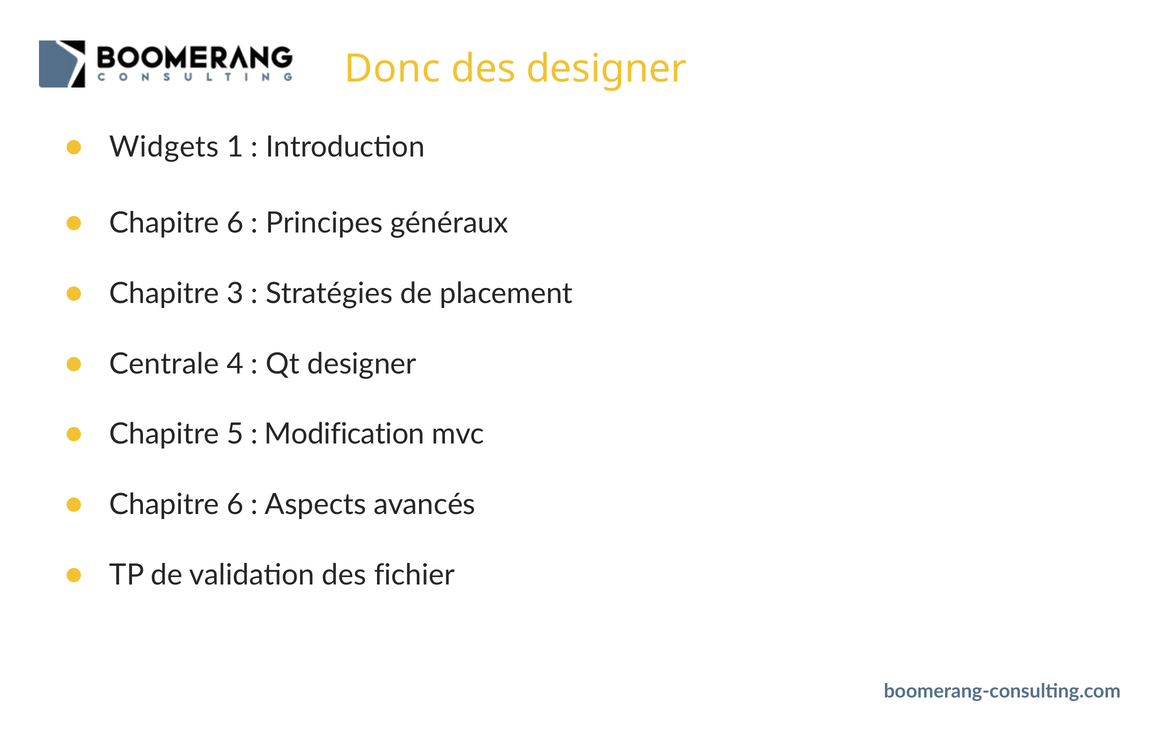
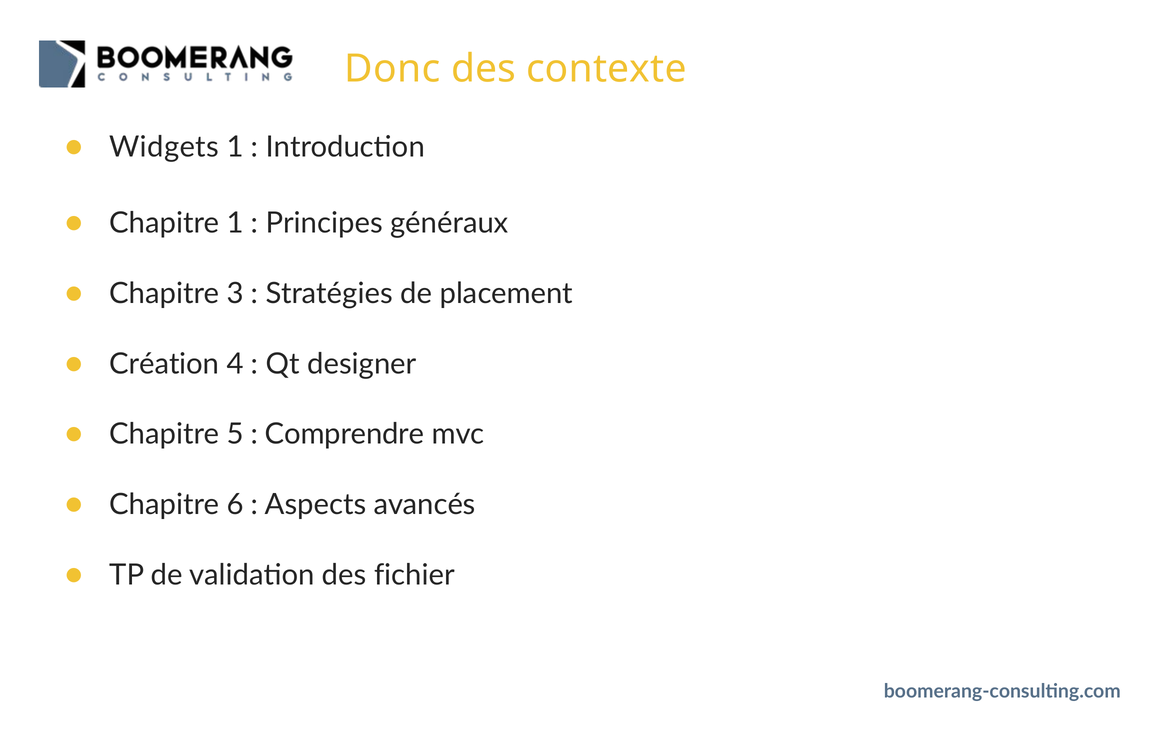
des designer: designer -> contexte
6 at (235, 223): 6 -> 1
Centrale: Centrale -> Création
Modification: Modification -> Comprendre
